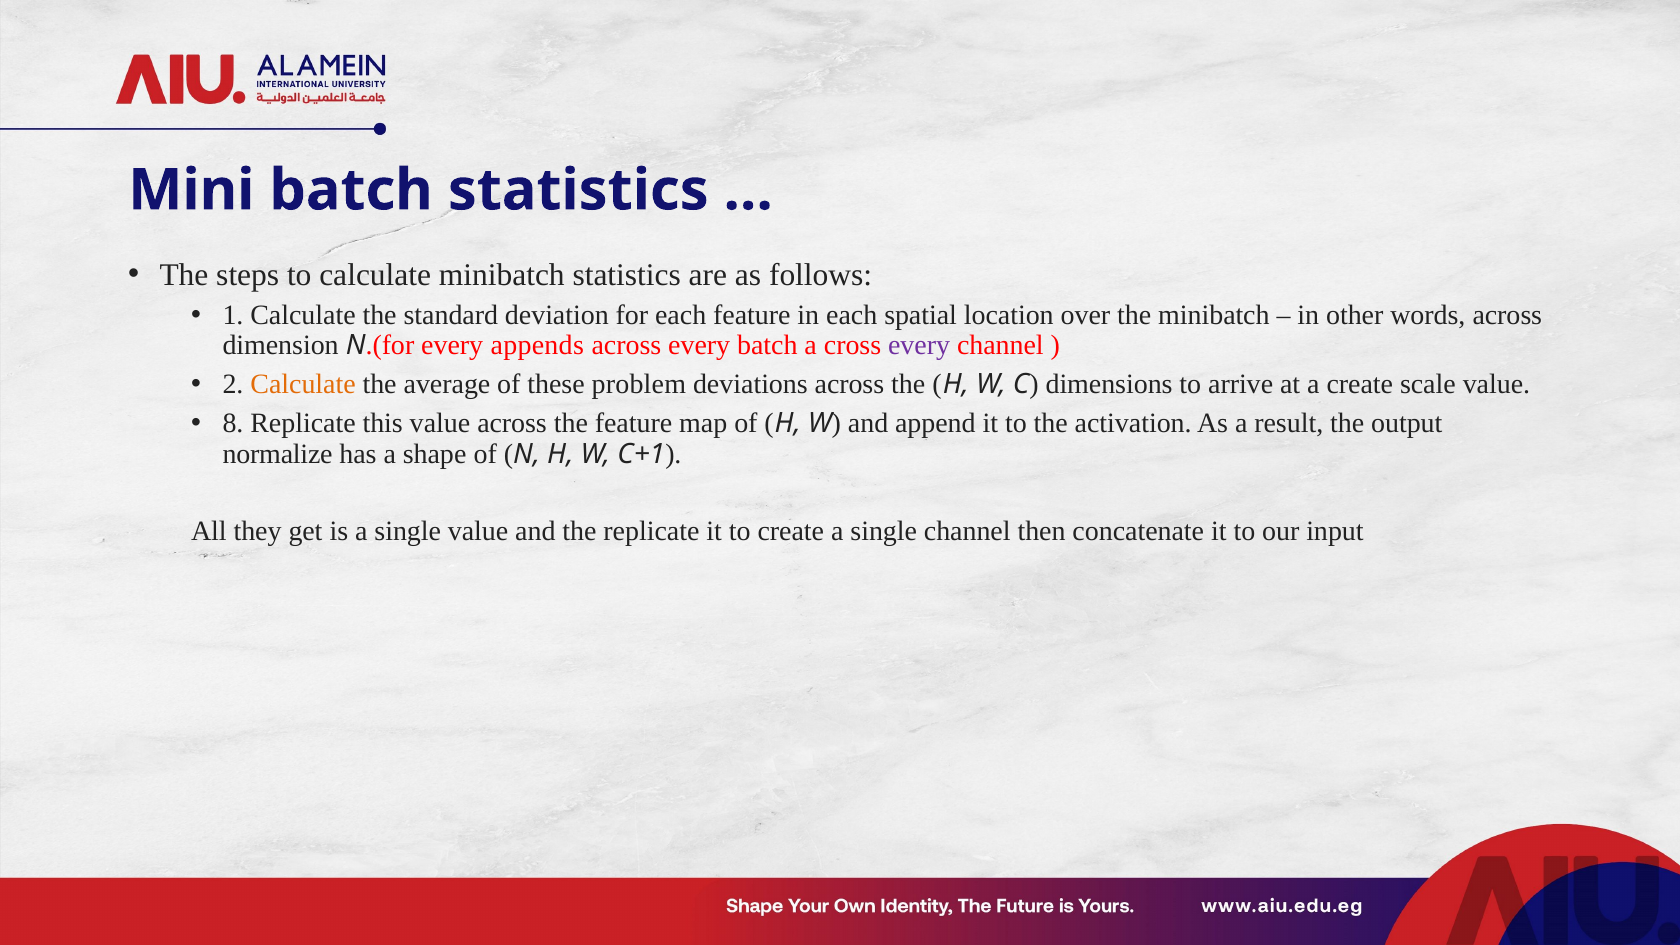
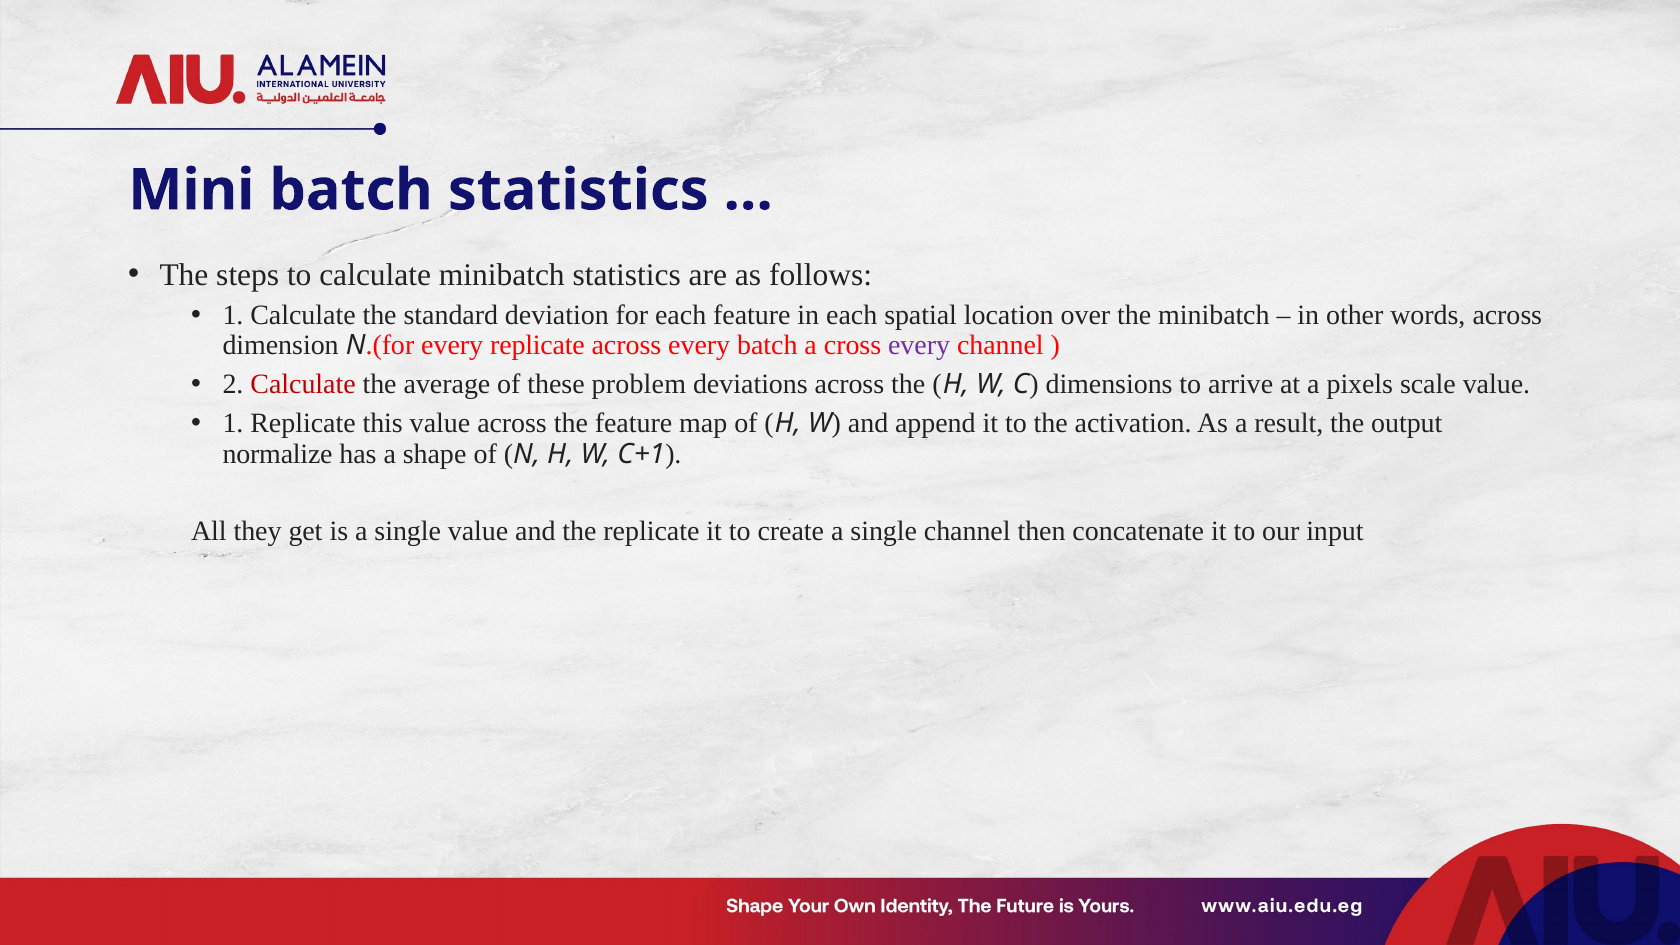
every appends: appends -> replicate
Calculate at (303, 385) colour: orange -> red
a create: create -> pixels
8 at (233, 424): 8 -> 1
